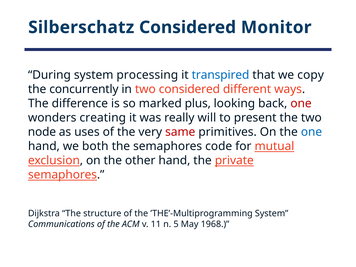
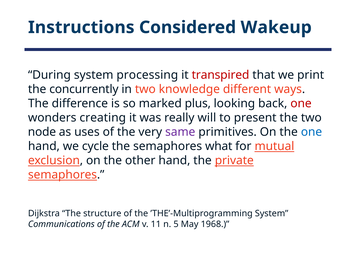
Silberschatz: Silberschatz -> Instructions
Monitor: Monitor -> Wakeup
transpired colour: blue -> red
copy: copy -> print
two considered: considered -> knowledge
same colour: red -> purple
both: both -> cycle
code: code -> what
